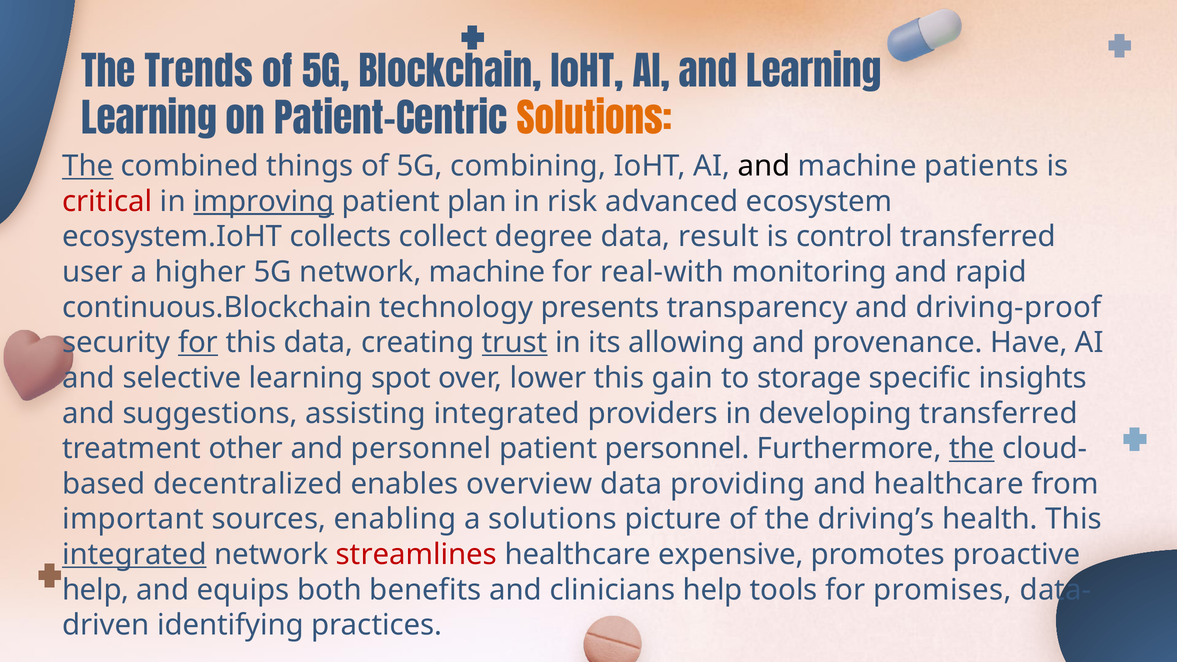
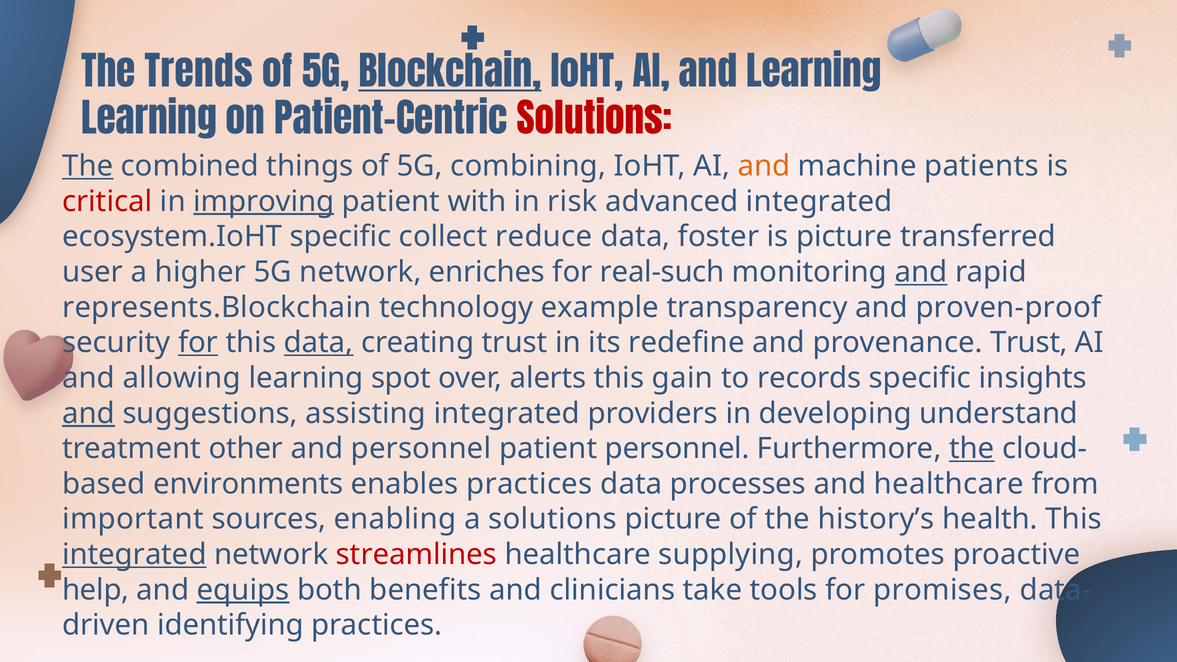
Blockchain underline: none -> present
Solutions at (595, 121) colour: orange -> red
and at (764, 166) colour: black -> orange
plan: plan -> with
advanced ecosystem: ecosystem -> integrated
ecosystem.IoHT collects: collects -> specific
degree: degree -> reduce
result: result -> foster
is control: control -> picture
network machine: machine -> enriches
real-with: real-with -> real-such
and at (921, 272) underline: none -> present
continuous.Blockchain: continuous.Blockchain -> represents.Blockchain
presents: presents -> example
driving-proof: driving-proof -> proven-proof
data at (319, 343) underline: none -> present
trust at (515, 343) underline: present -> none
allowing: allowing -> redefine
provenance Have: Have -> Trust
selective: selective -> allowing
lower: lower -> alerts
storage: storage -> records
and at (89, 413) underline: none -> present
developing transferred: transferred -> understand
decentralized: decentralized -> environments
enables overview: overview -> practices
providing: providing -> processes
driving’s: driving’s -> history’s
expensive: expensive -> supplying
equips underline: none -> present
clinicians help: help -> take
